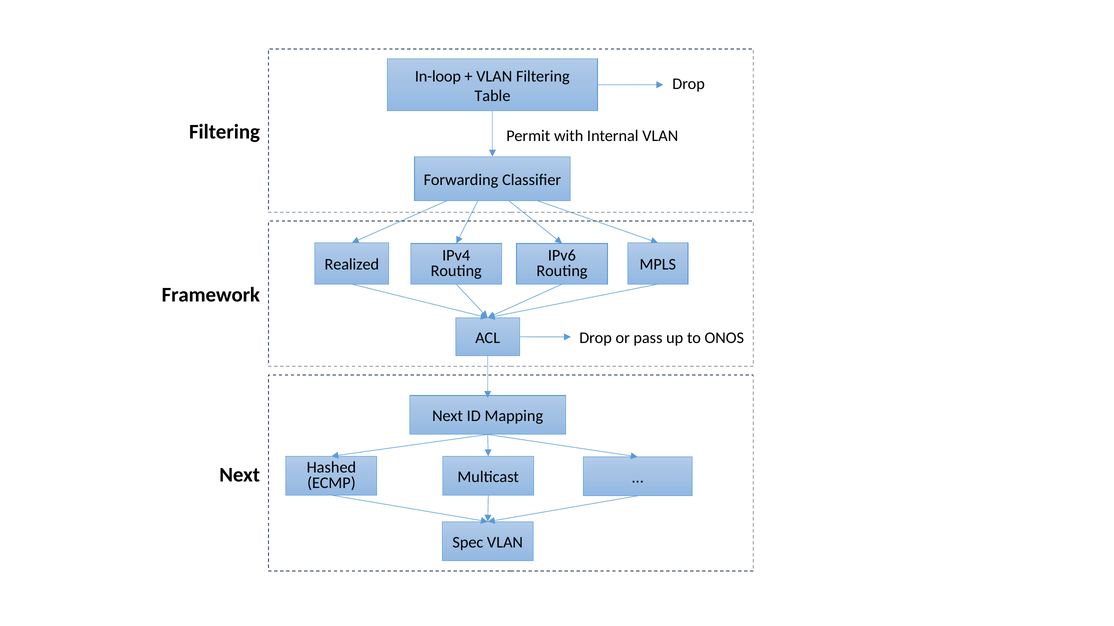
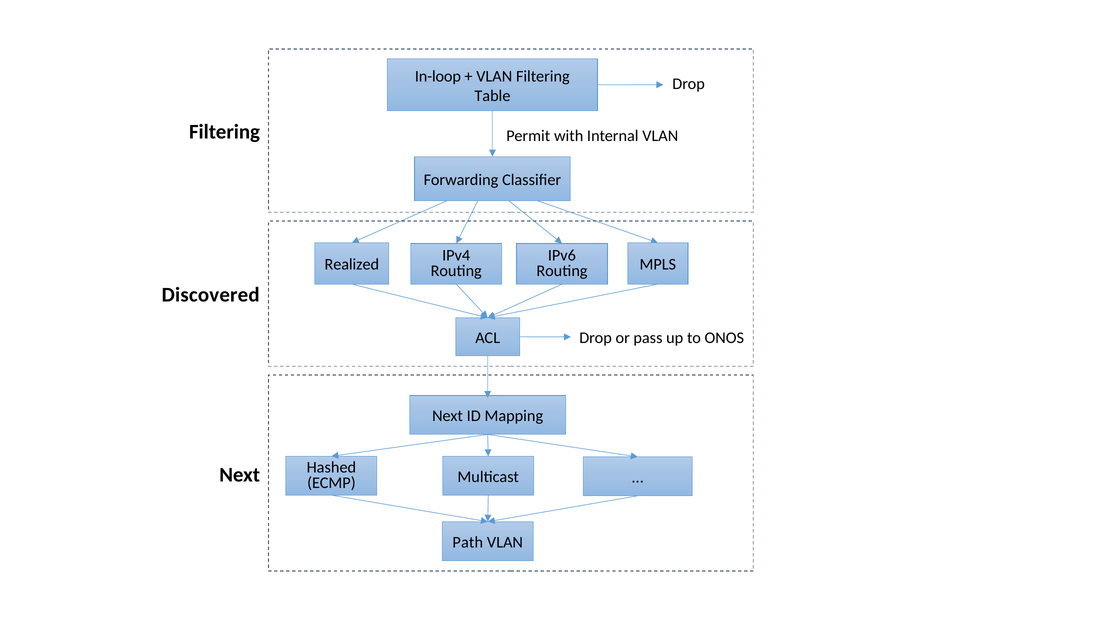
Framework: Framework -> Discovered
Spec: Spec -> Path
